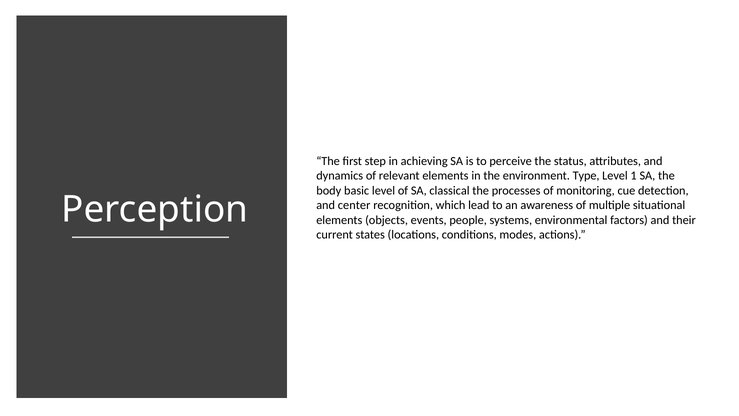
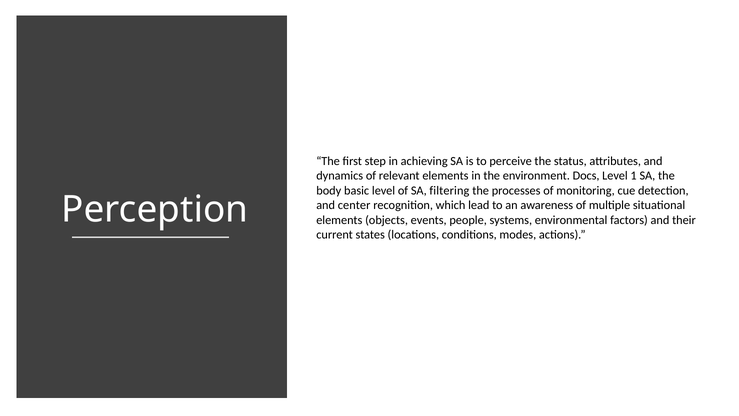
Type: Type -> Docs
classical: classical -> filtering
